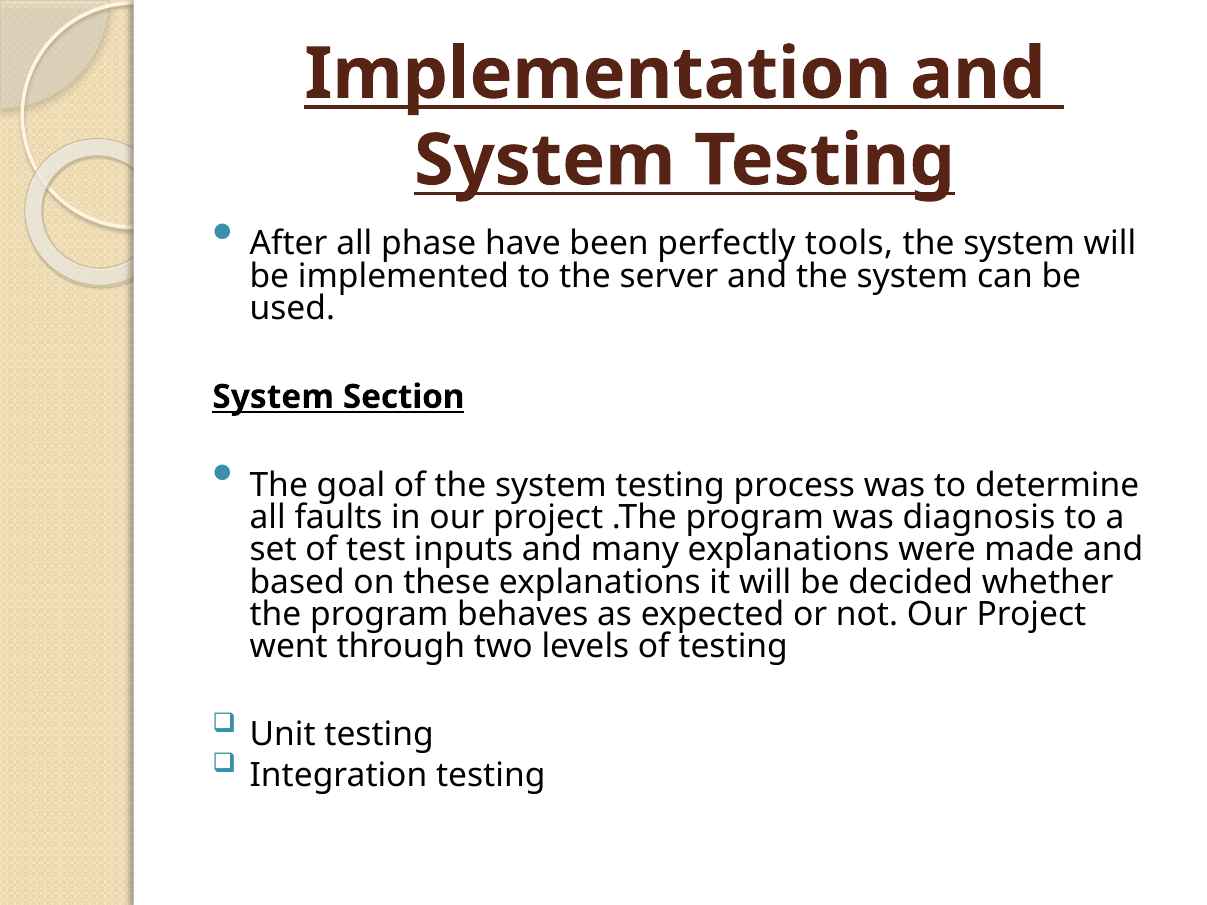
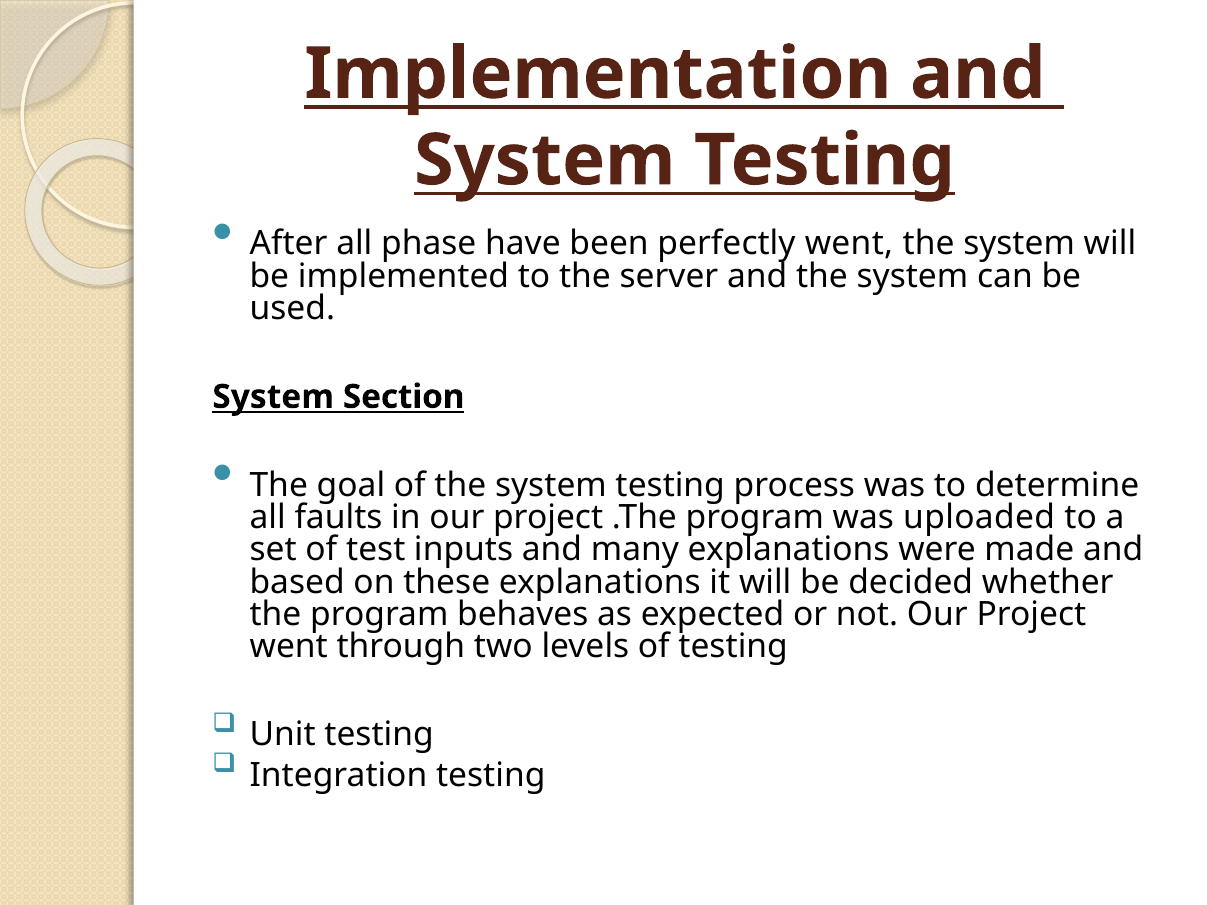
perfectly tools: tools -> went
diagnosis: diagnosis -> uploaded
